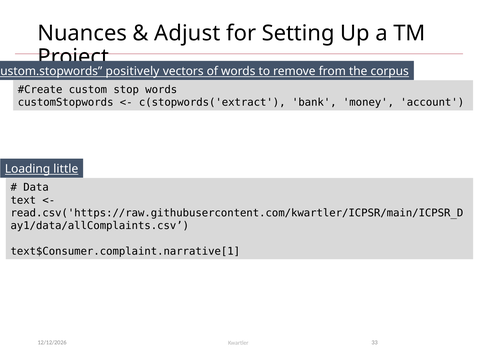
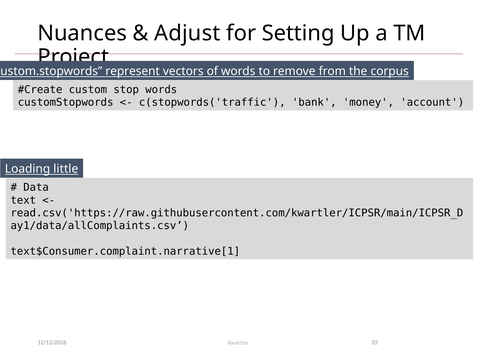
positively: positively -> represent
c(stopwords('extract: c(stopwords('extract -> c(stopwords('traffic
